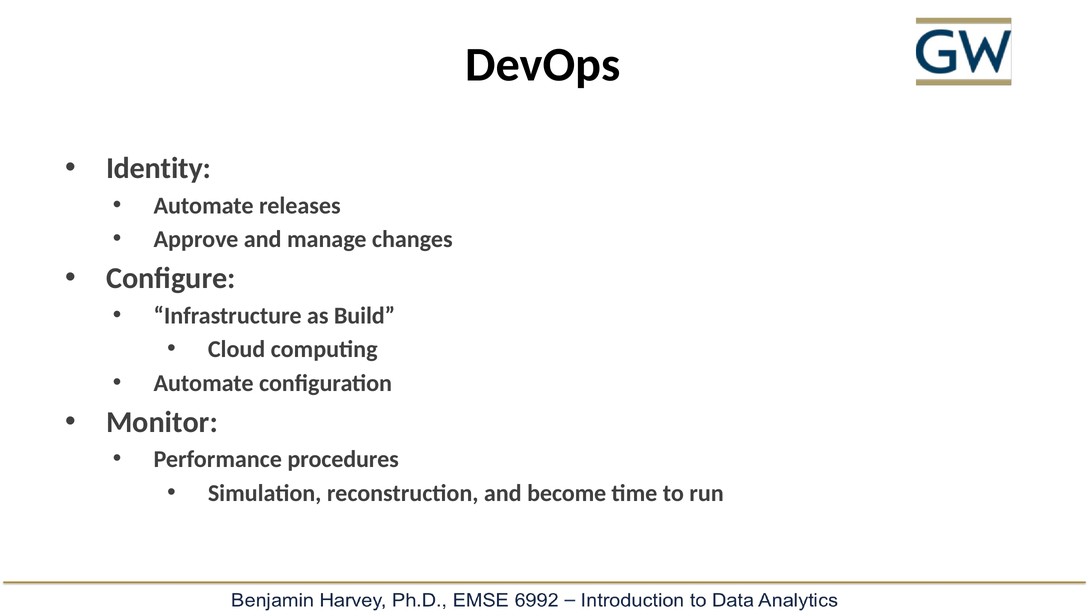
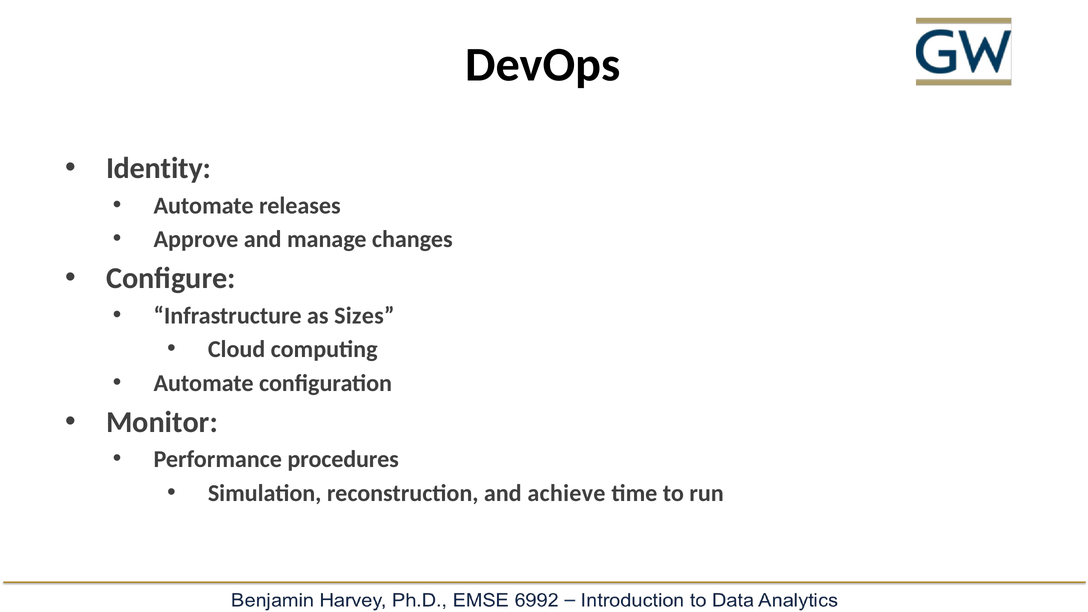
Build: Build -> Sizes
become: become -> achieve
